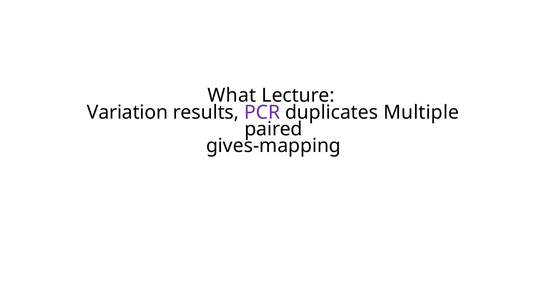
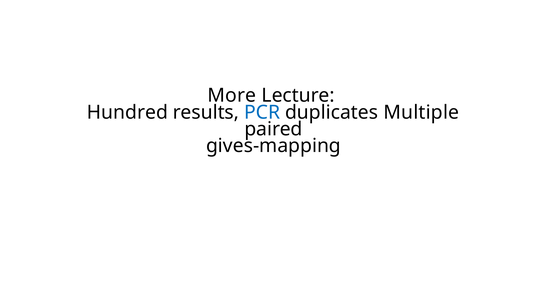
What: What -> More
Variation: Variation -> Hundred
PCR colour: purple -> blue
